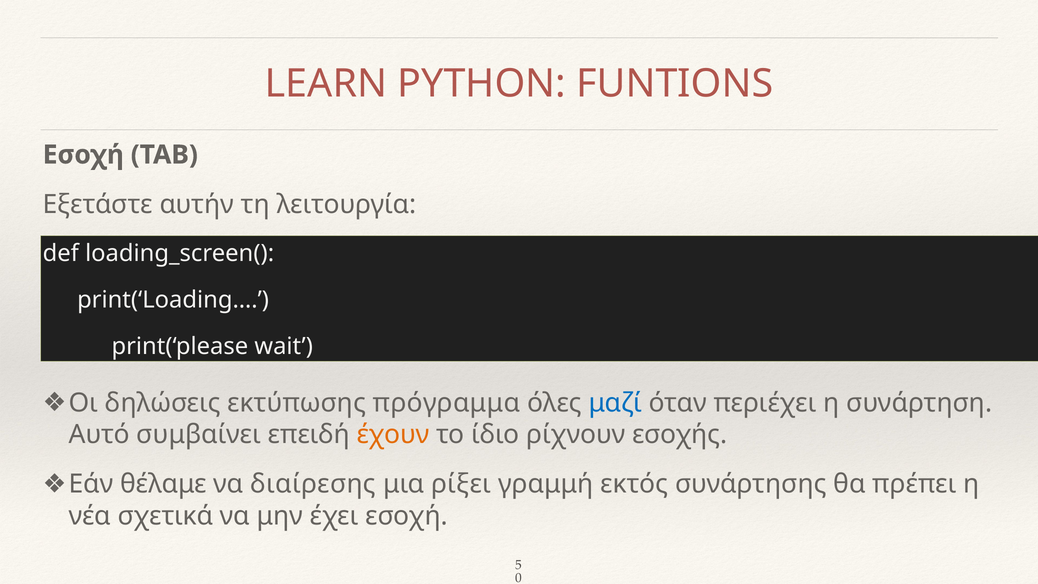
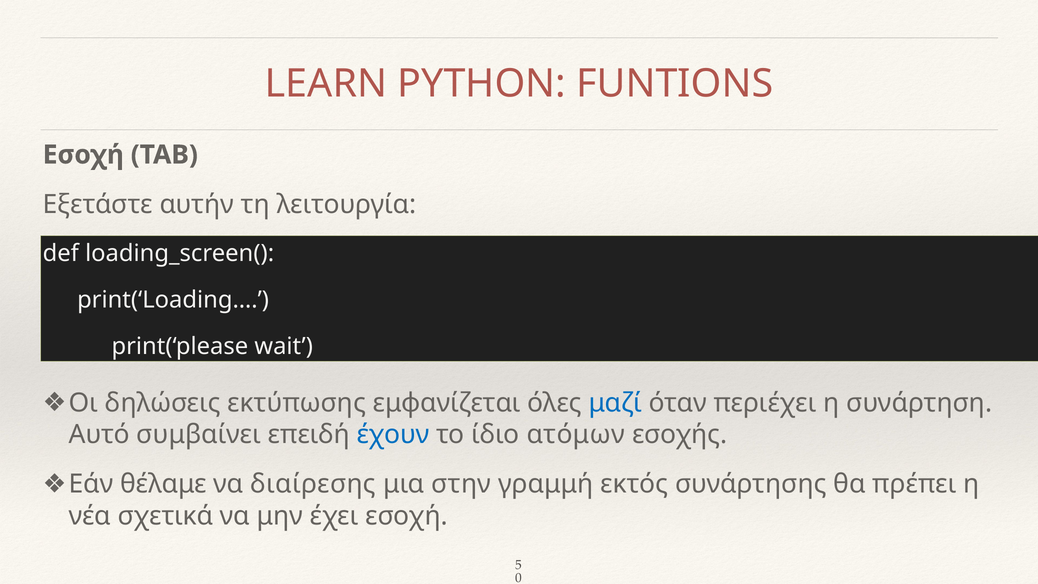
πρόγραμμα: πρόγραμμα -> εμφανίζεται
έχουν colour: orange -> blue
ρίχνουν: ρίχνουν -> ατόμων
ρίξει: ρίξει -> στην
